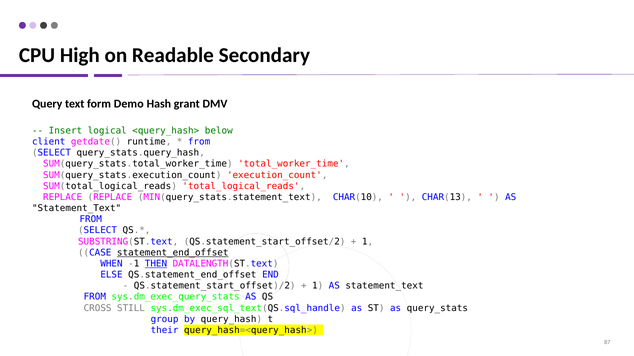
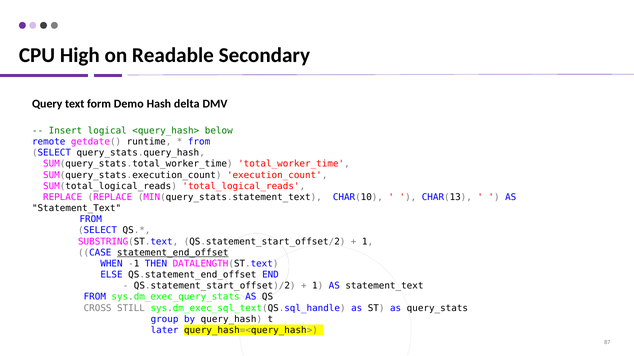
grant: grant -> delta
client: client -> remote
THEN underline: present -> none
their: their -> later
